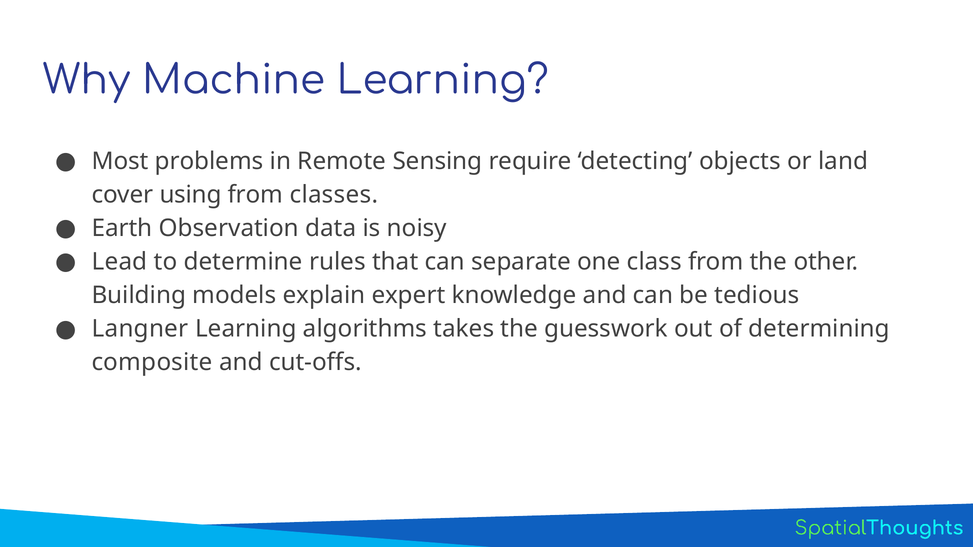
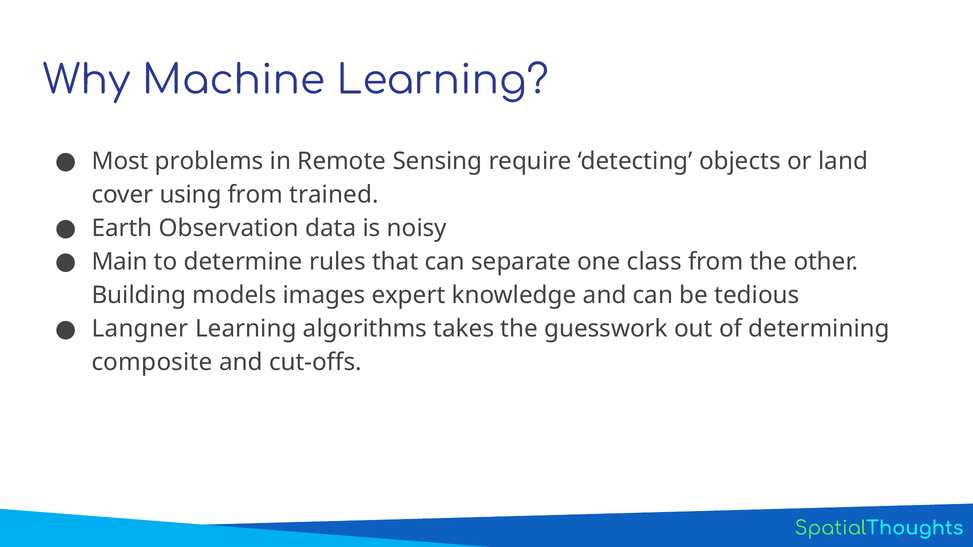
classes: classes -> trained
Lead: Lead -> Main
explain: explain -> images
